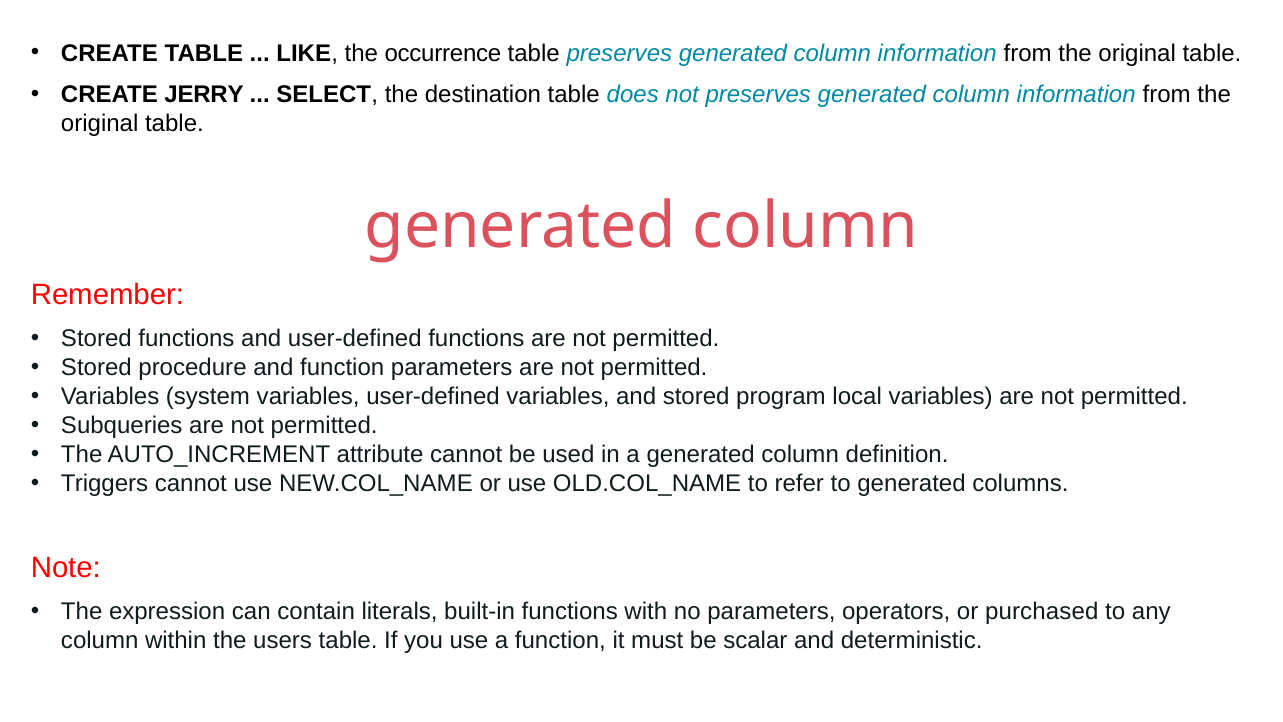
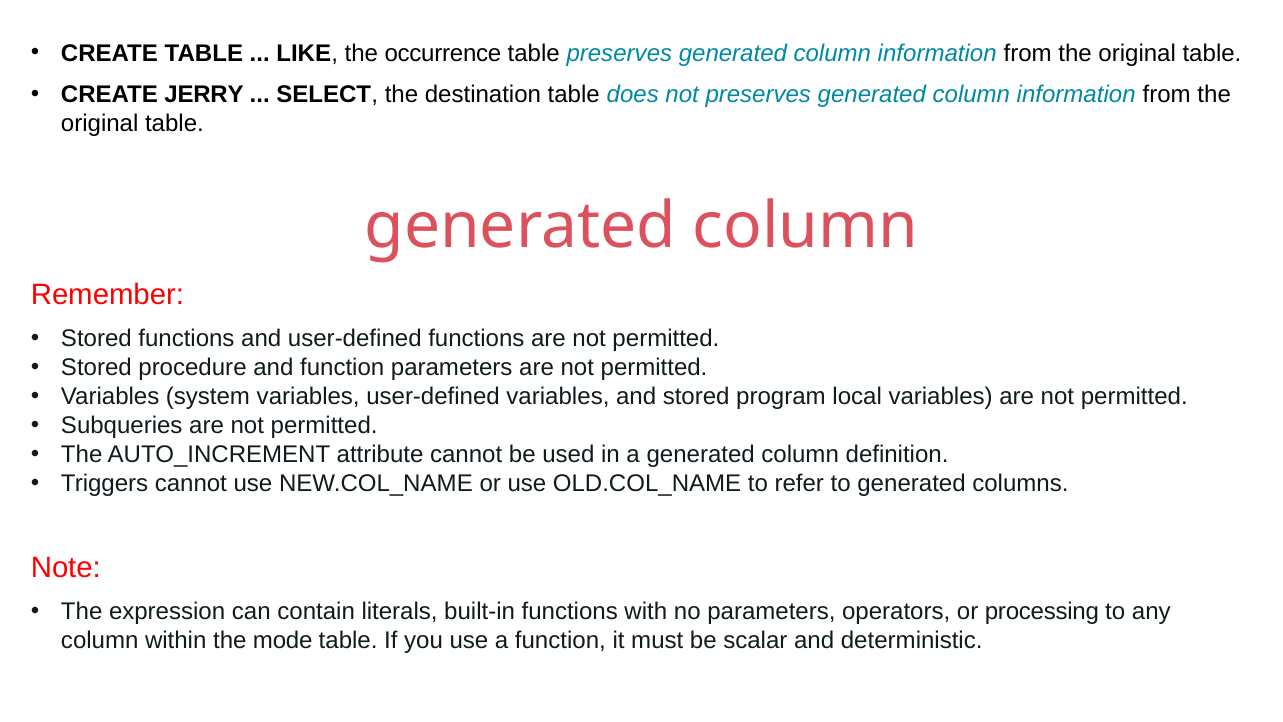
purchased: purchased -> processing
users: users -> mode
